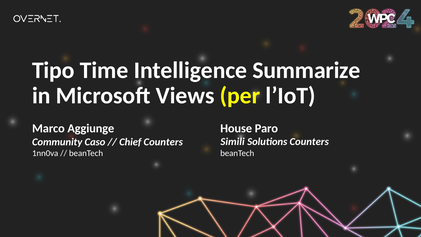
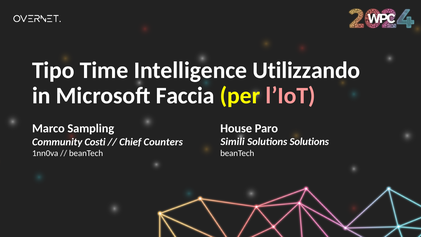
Summarize: Summarize -> Utilizzando
Views: Views -> Faccia
l’IoT colour: white -> pink
Aggiunge: Aggiunge -> Sampling
Solutions Counters: Counters -> Solutions
Caso: Caso -> Costi
